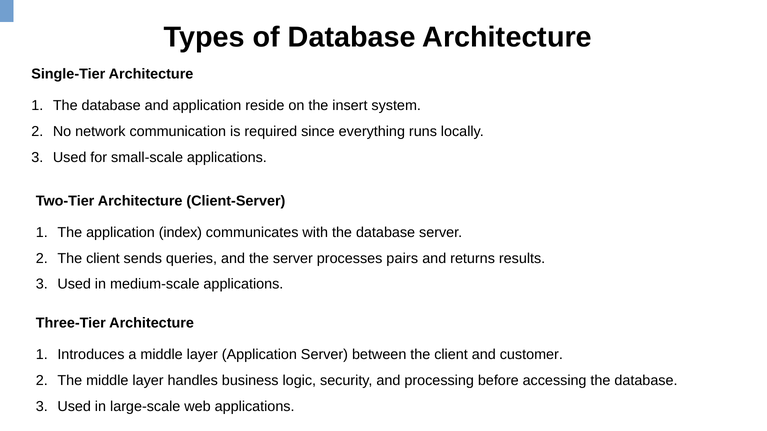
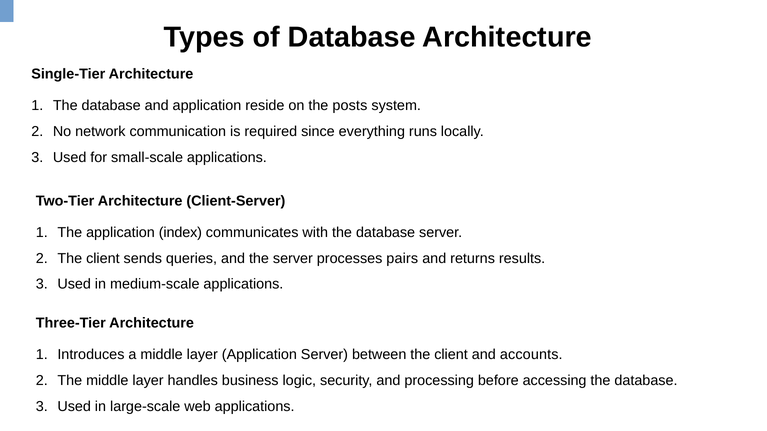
insert: insert -> posts
customer: customer -> accounts
